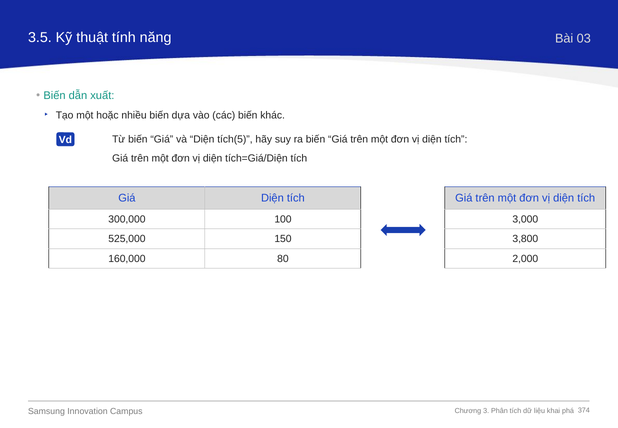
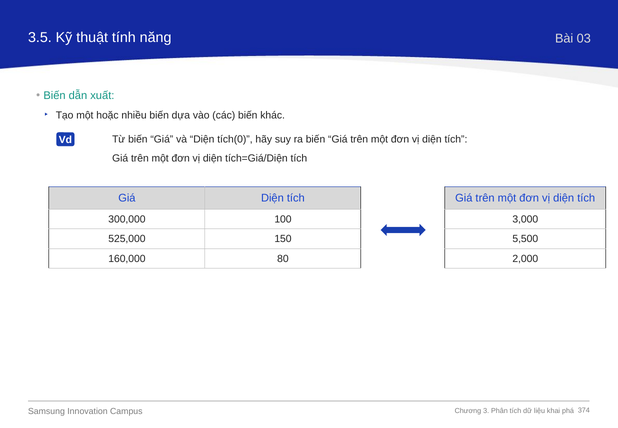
tích(5: tích(5 -> tích(0
3,800: 3,800 -> 5,500
